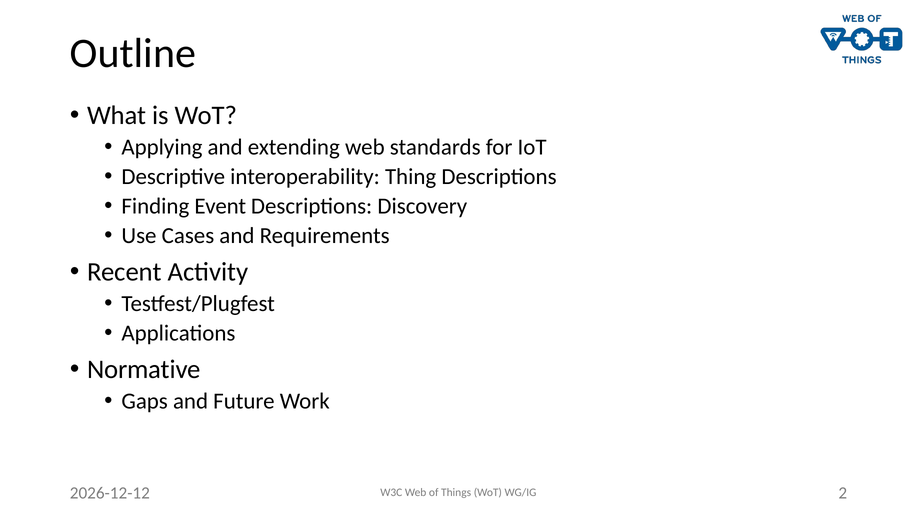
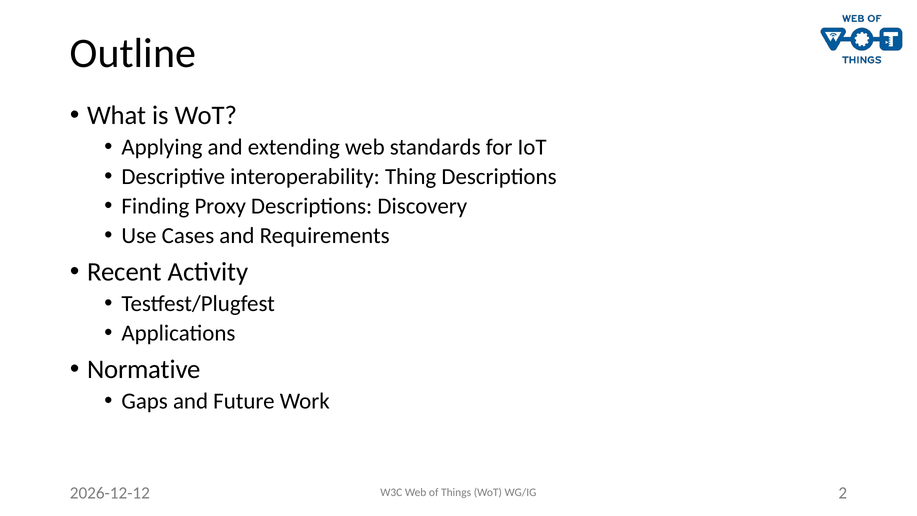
Event: Event -> Proxy
